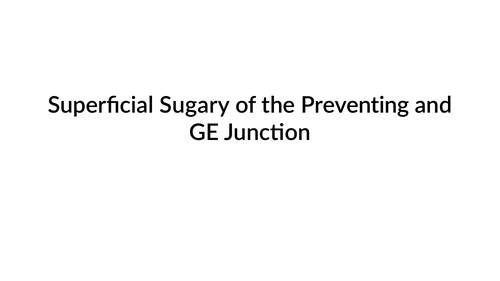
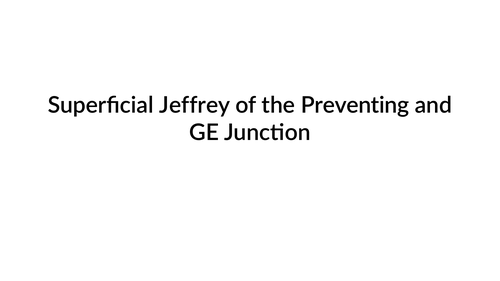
Sugary: Sugary -> Jeffrey
